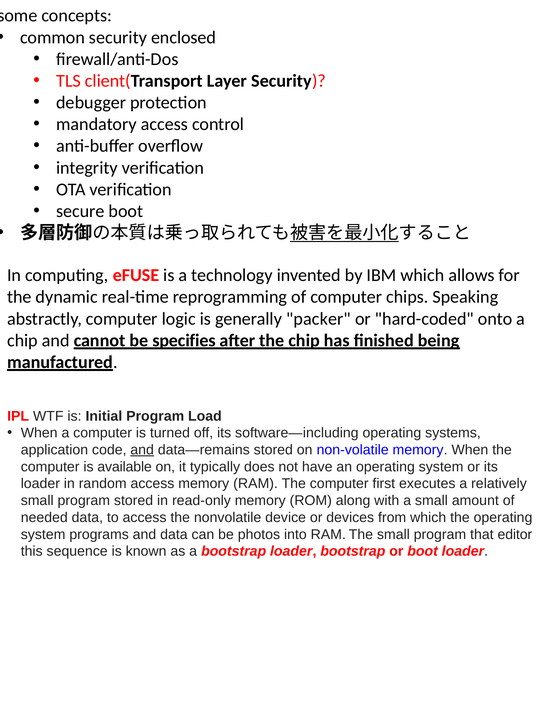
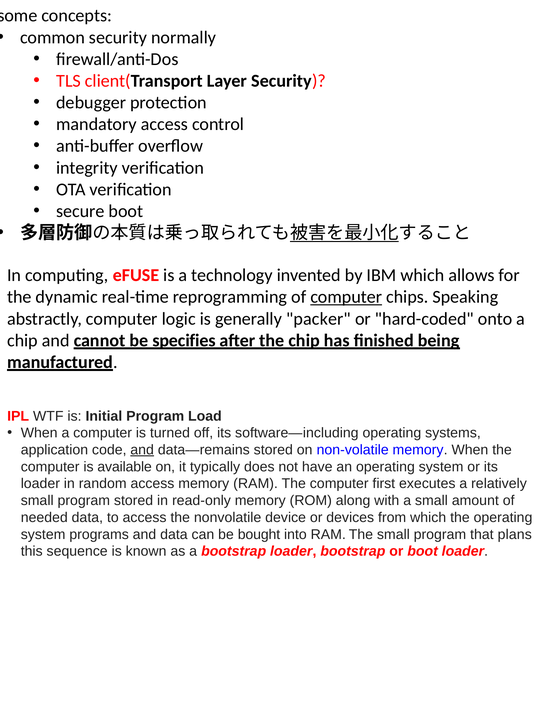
enclosed: enclosed -> normally
computer at (346, 297) underline: none -> present
photos: photos -> bought
editor: editor -> plans
